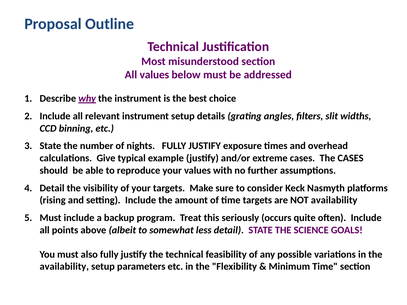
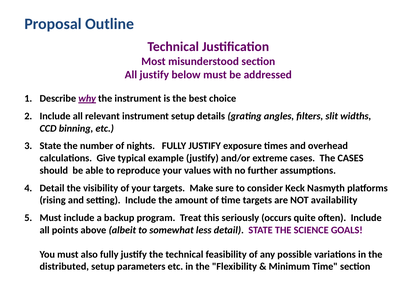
All values: values -> justify
availability at (64, 267): availability -> distributed
